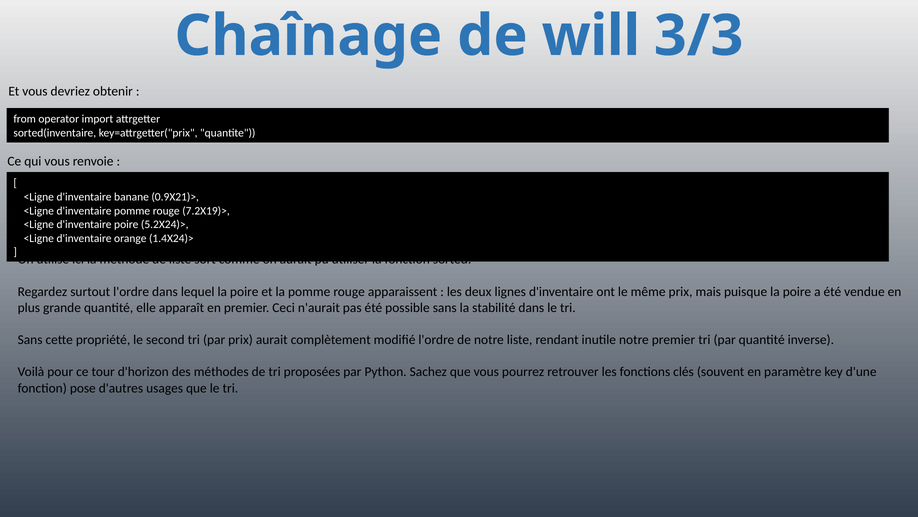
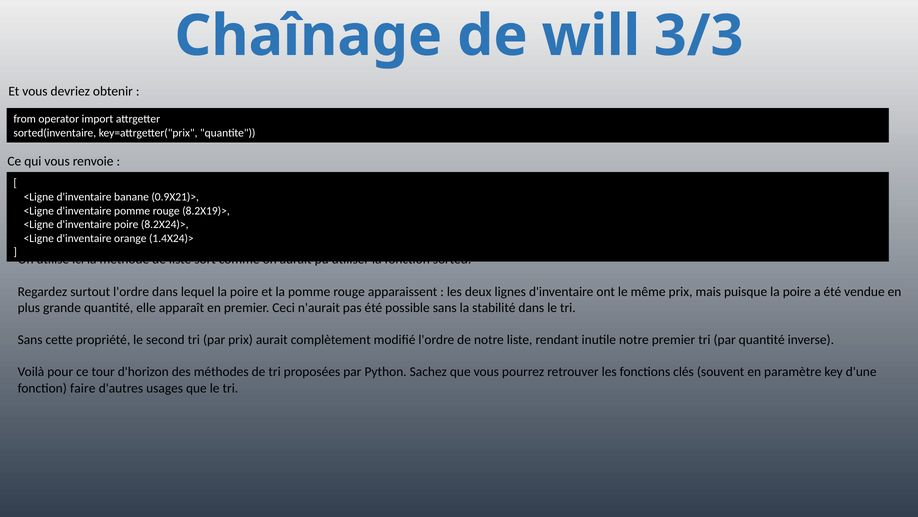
7.2X19)>: 7.2X19)> -> 8.2X19)>
5.2X24)>: 5.2X24)> -> 8.2X24)>
pose: pose -> faire
